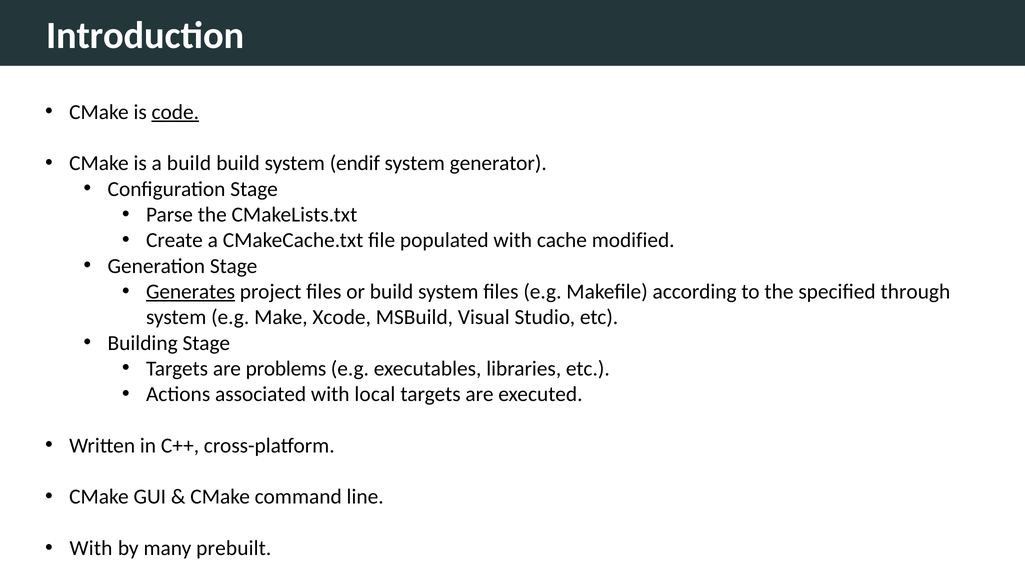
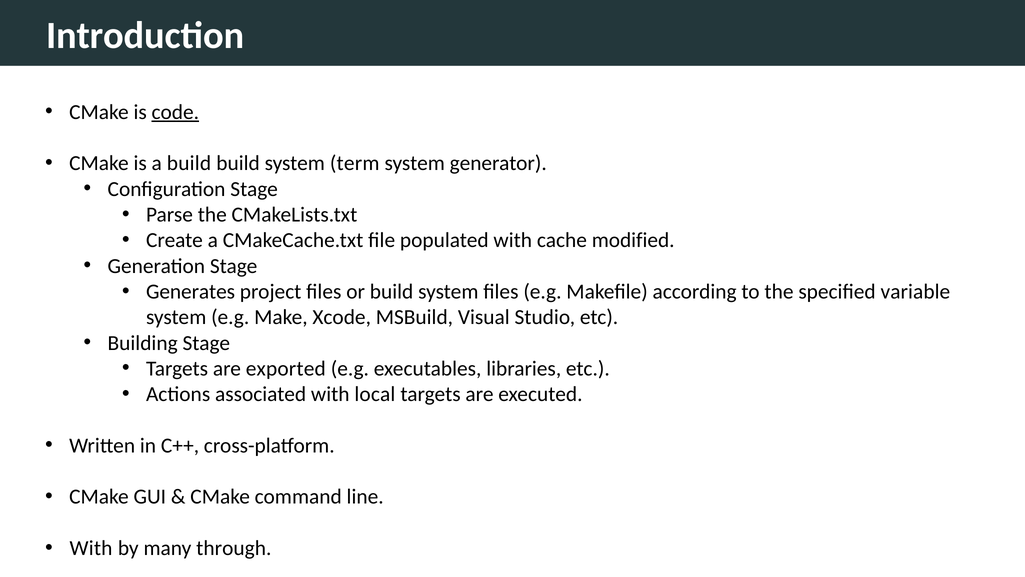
endif: endif -> term
Generates underline: present -> none
through: through -> variable
problems: problems -> exported
prebuilt: prebuilt -> through
